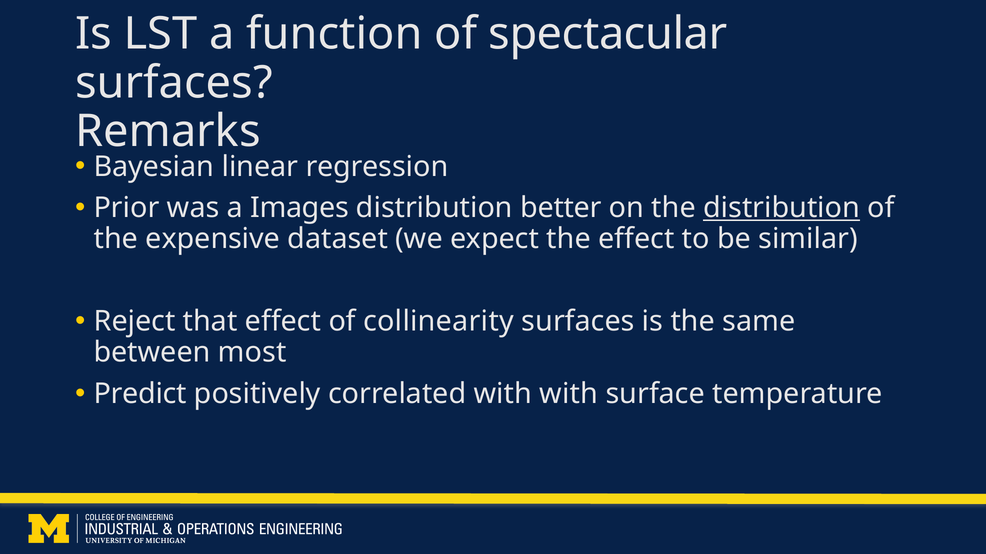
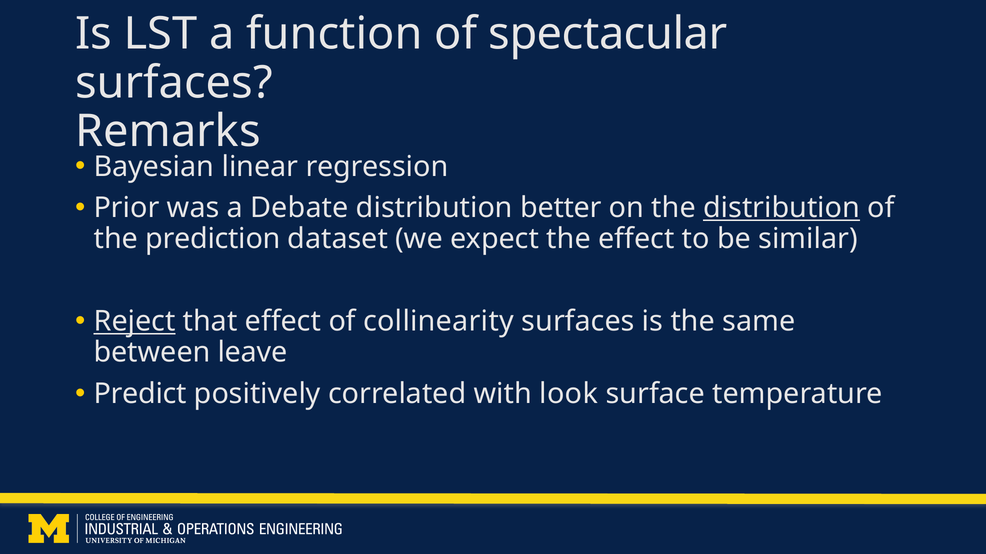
Images: Images -> Debate
expensive: expensive -> prediction
Reject underline: none -> present
most: most -> leave
with with: with -> look
